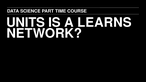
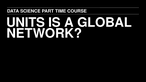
LEARNS: LEARNS -> GLOBAL
